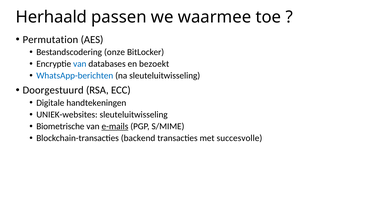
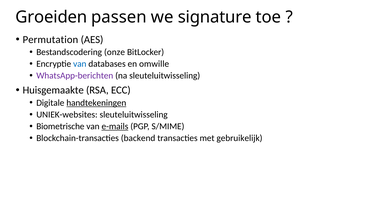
Herhaald: Herhaald -> Groeiden
waarmee: waarmee -> signature
bezoekt: bezoekt -> omwille
WhatsApp-berichten colour: blue -> purple
Doorgestuurd: Doorgestuurd -> Huisgemaakte
handtekeningen underline: none -> present
succesvolle: succesvolle -> gebruikelijk
